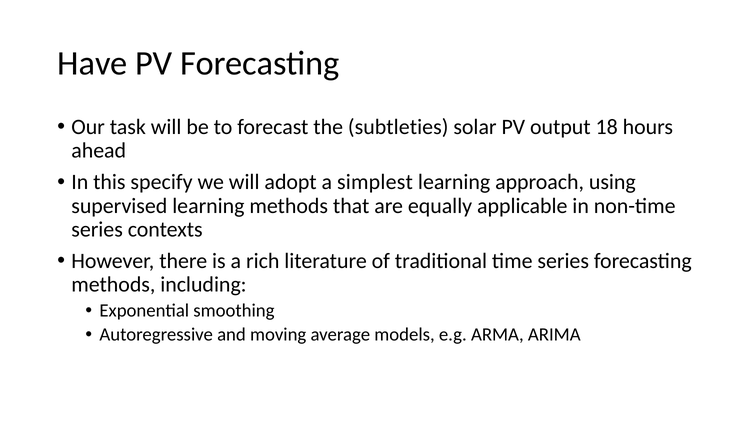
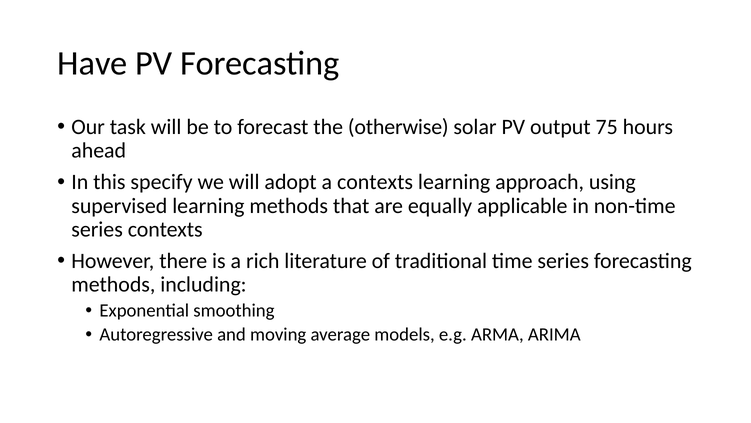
subtleties: subtleties -> otherwise
18: 18 -> 75
a simplest: simplest -> contexts
